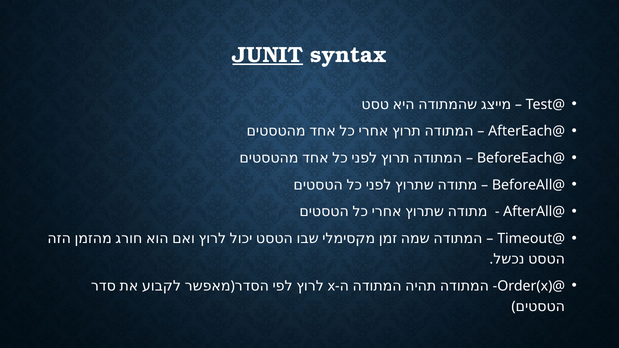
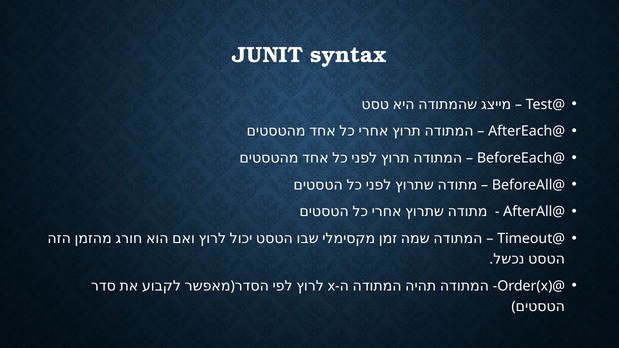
JUNIT underline: present -> none
